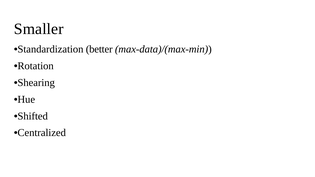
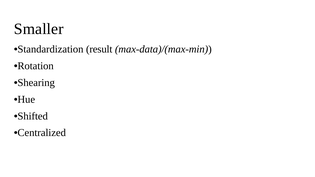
better: better -> result
